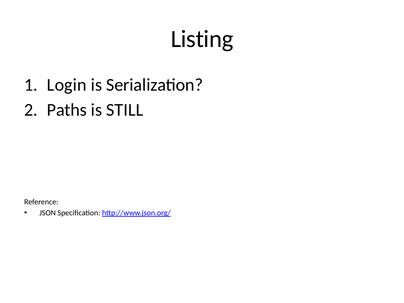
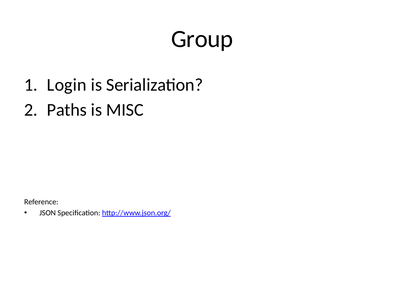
Listing: Listing -> Group
STILL: STILL -> MISC
